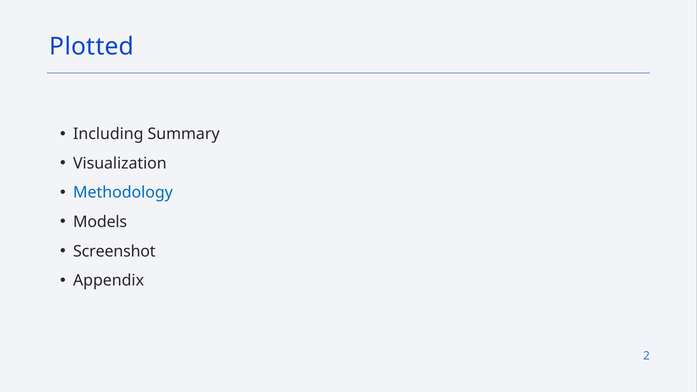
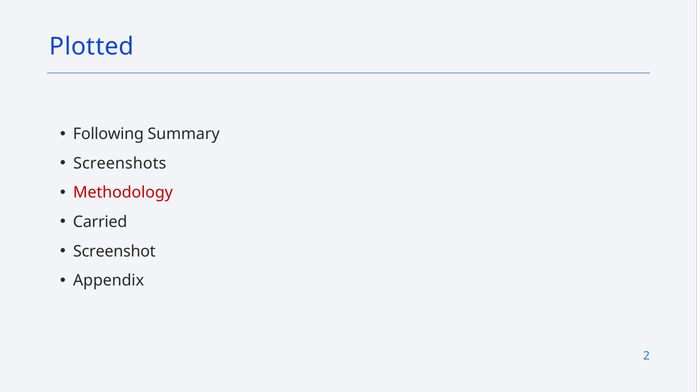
Including: Including -> Following
Visualization: Visualization -> Screenshots
Methodology colour: blue -> red
Models: Models -> Carried
